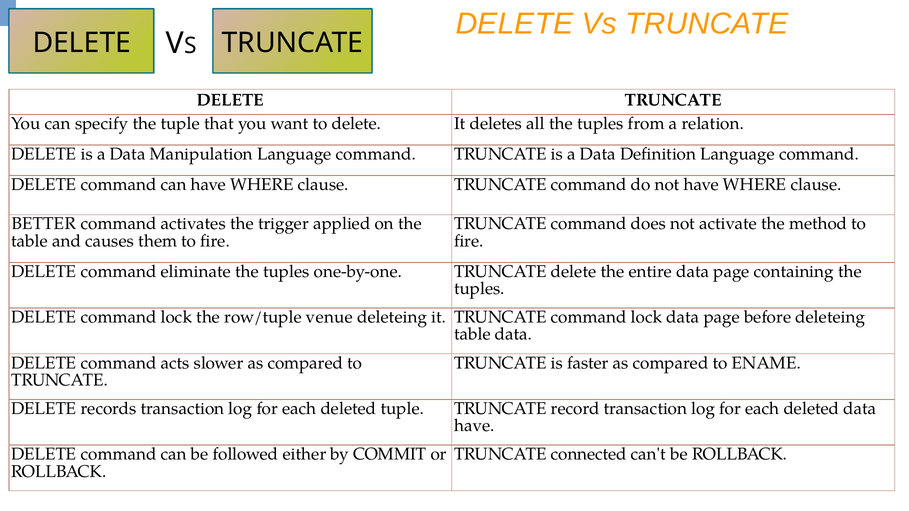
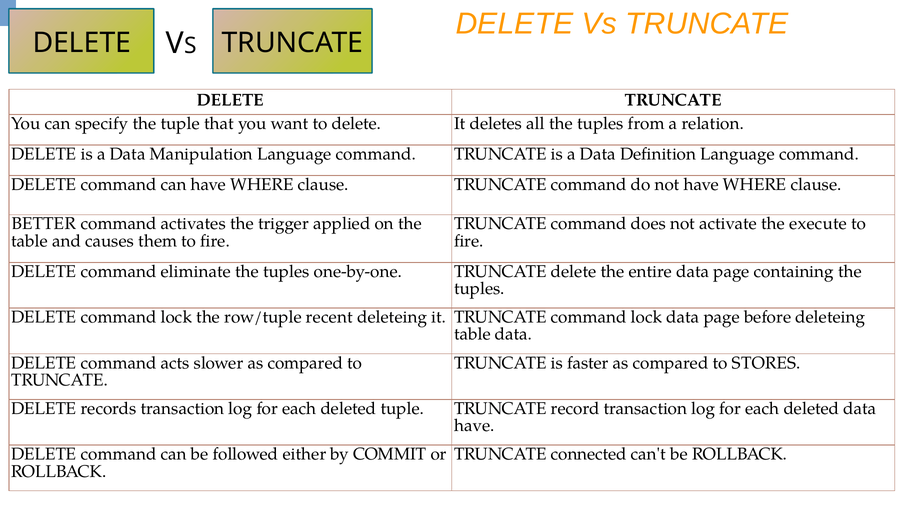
method: method -> execute
venue: venue -> recent
ENAME: ENAME -> STORES
